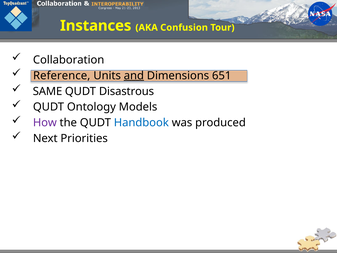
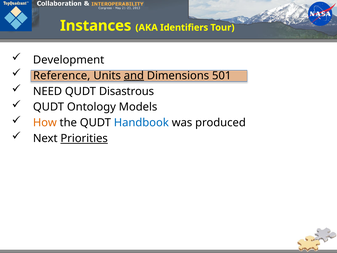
Confusion: Confusion -> Identifiers
Collaboration: Collaboration -> Development
651: 651 -> 501
SAME: SAME -> NEED
How colour: purple -> orange
Priorities underline: none -> present
